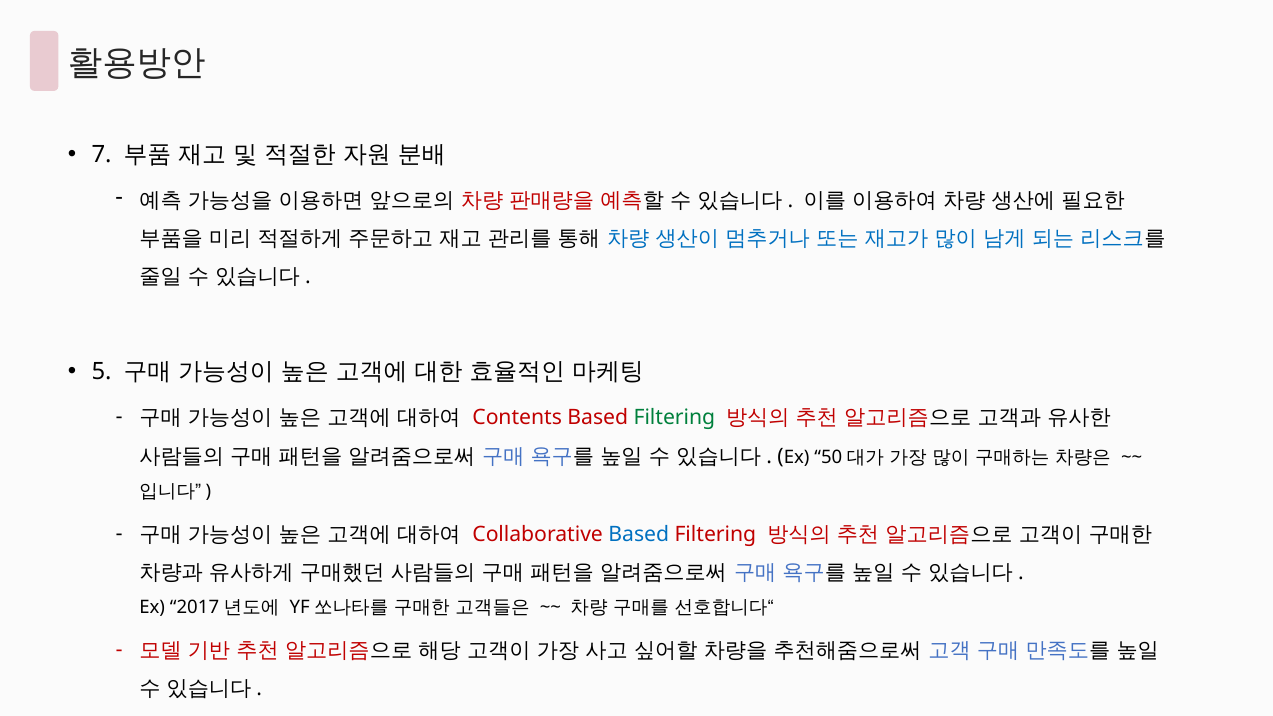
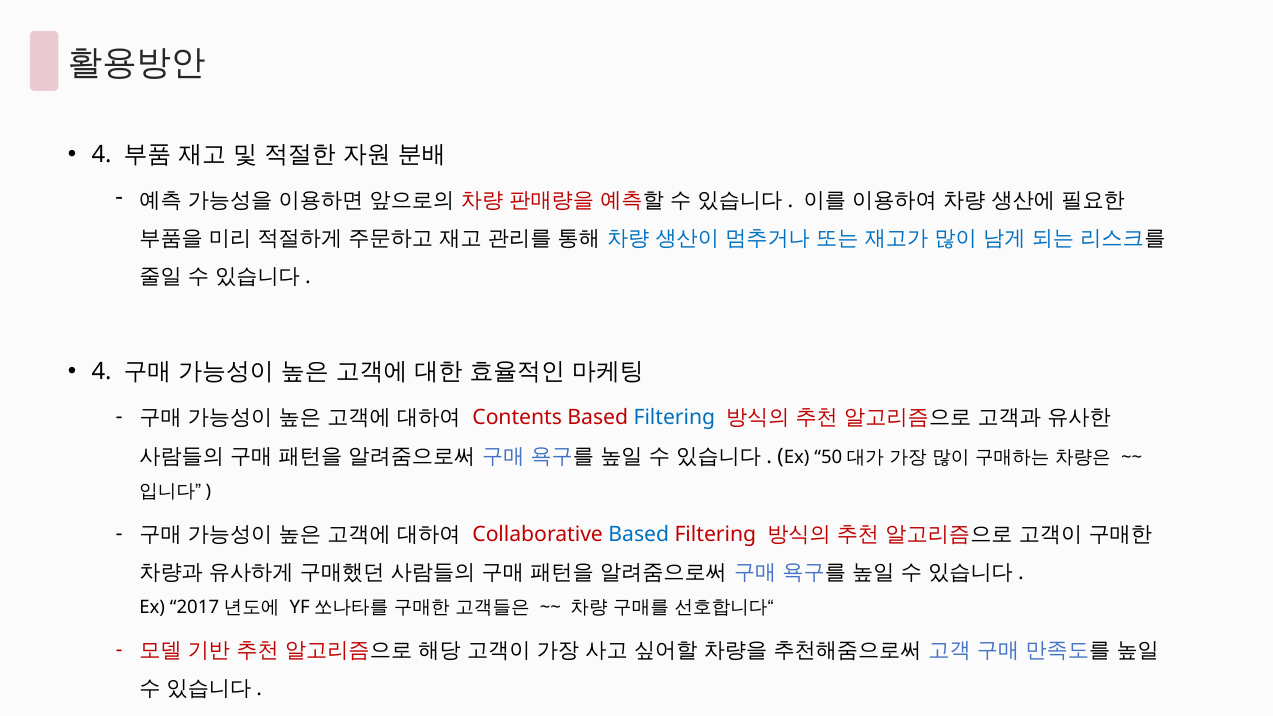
7 at (102, 154): 7 -> 4
5 at (102, 372): 5 -> 4
Filtering at (674, 418) colour: green -> blue
